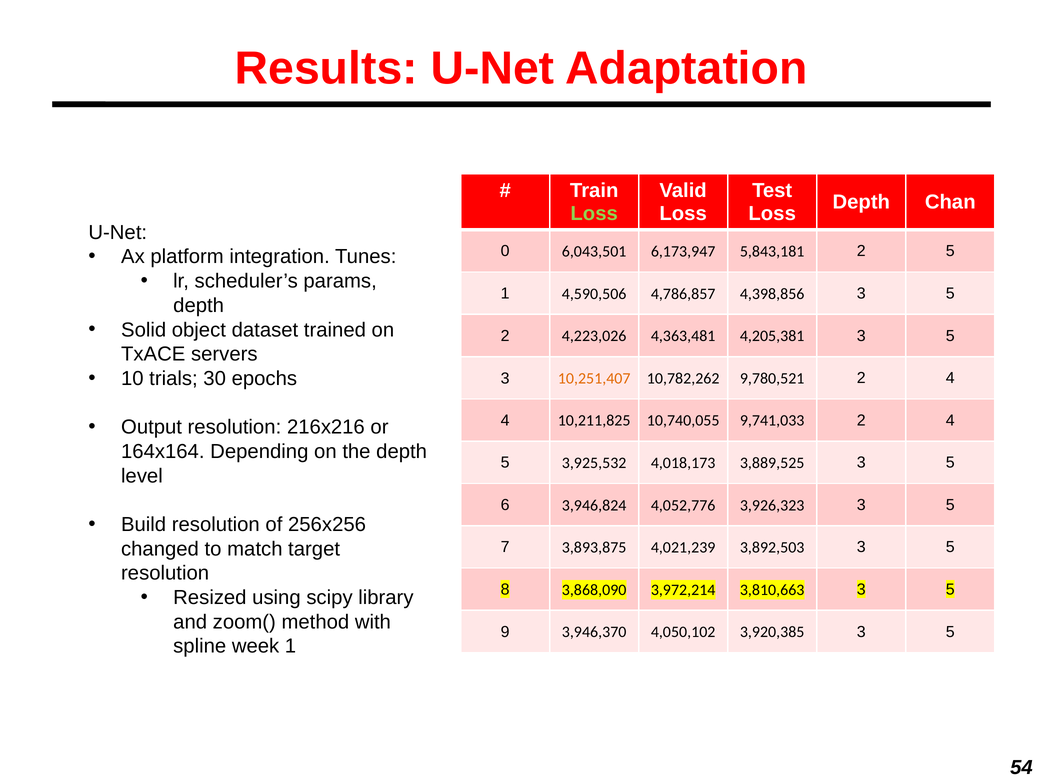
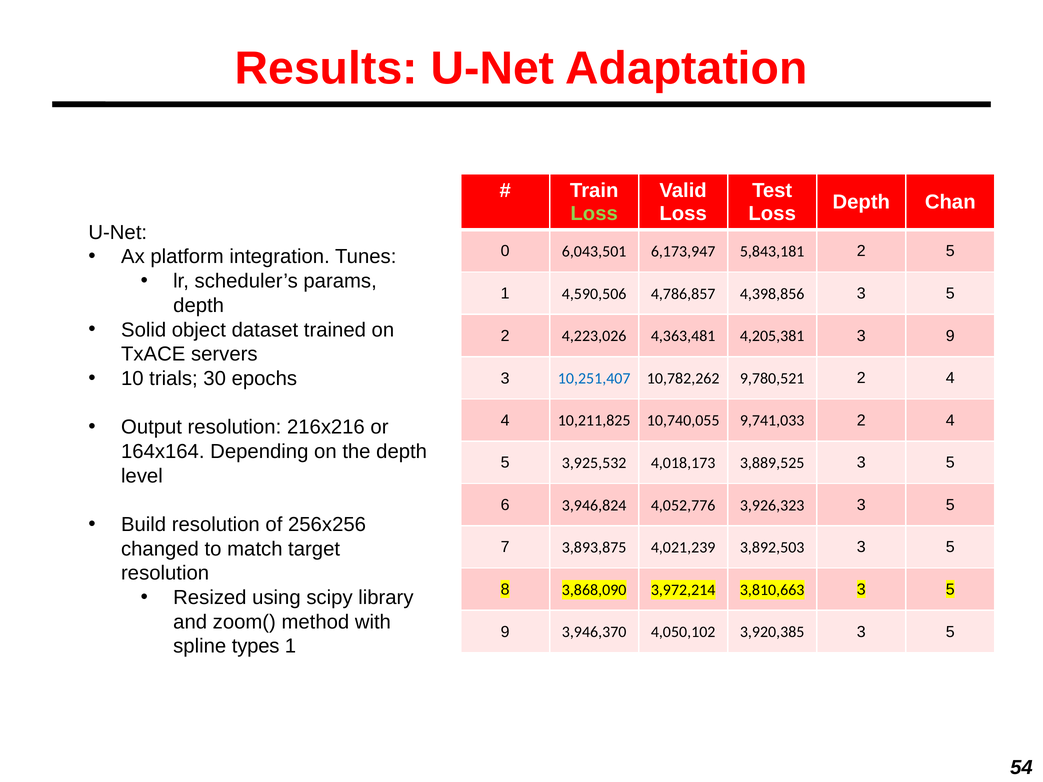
4,205,381 3 5: 5 -> 9
10,251,407 colour: orange -> blue
week: week -> types
